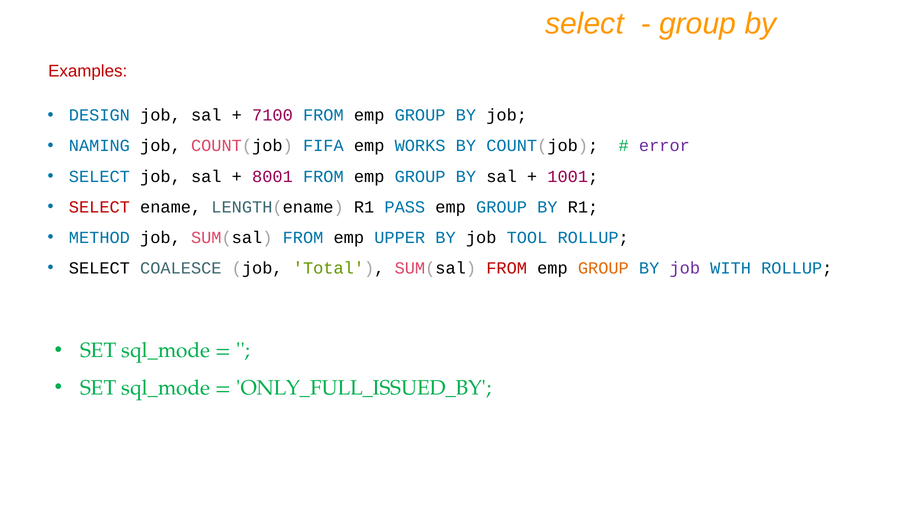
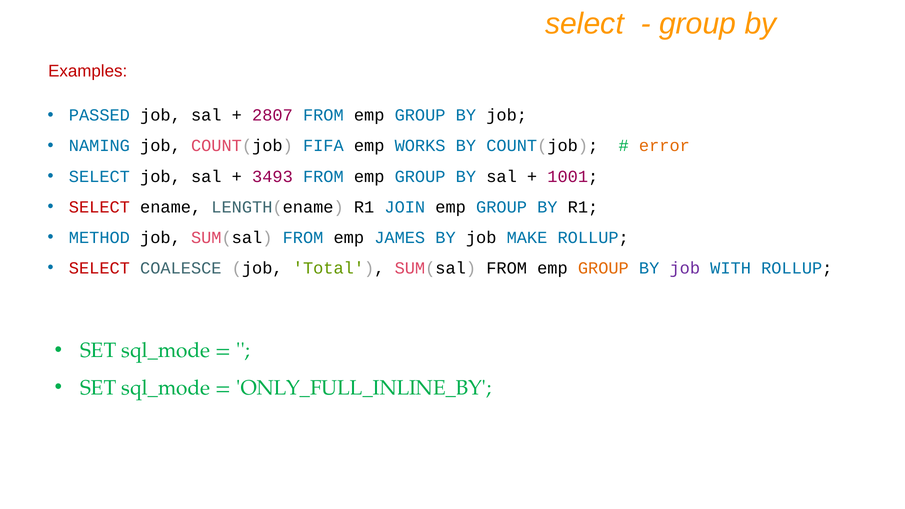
DESIGN: DESIGN -> PASSED
7100: 7100 -> 2807
error colour: purple -> orange
8001: 8001 -> 3493
PASS: PASS -> JOIN
UPPER: UPPER -> JAMES
TOOL: TOOL -> MAKE
SELECT at (99, 268) colour: black -> red
FROM at (507, 268) colour: red -> black
ONLY_FULL_ISSUED_BY: ONLY_FULL_ISSUED_BY -> ONLY_FULL_INLINE_BY
